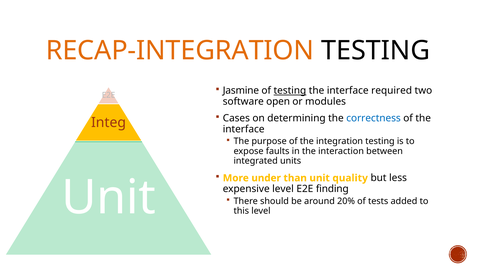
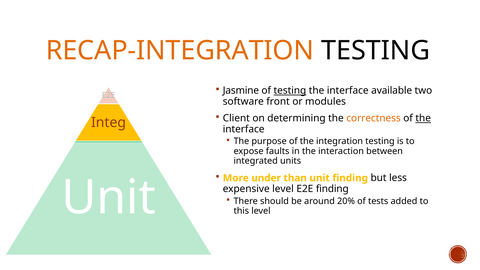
required: required -> available
open: open -> front
Cases: Cases -> Client
correctness colour: blue -> orange
the at (423, 118) underline: none -> present
unit quality: quality -> finding
